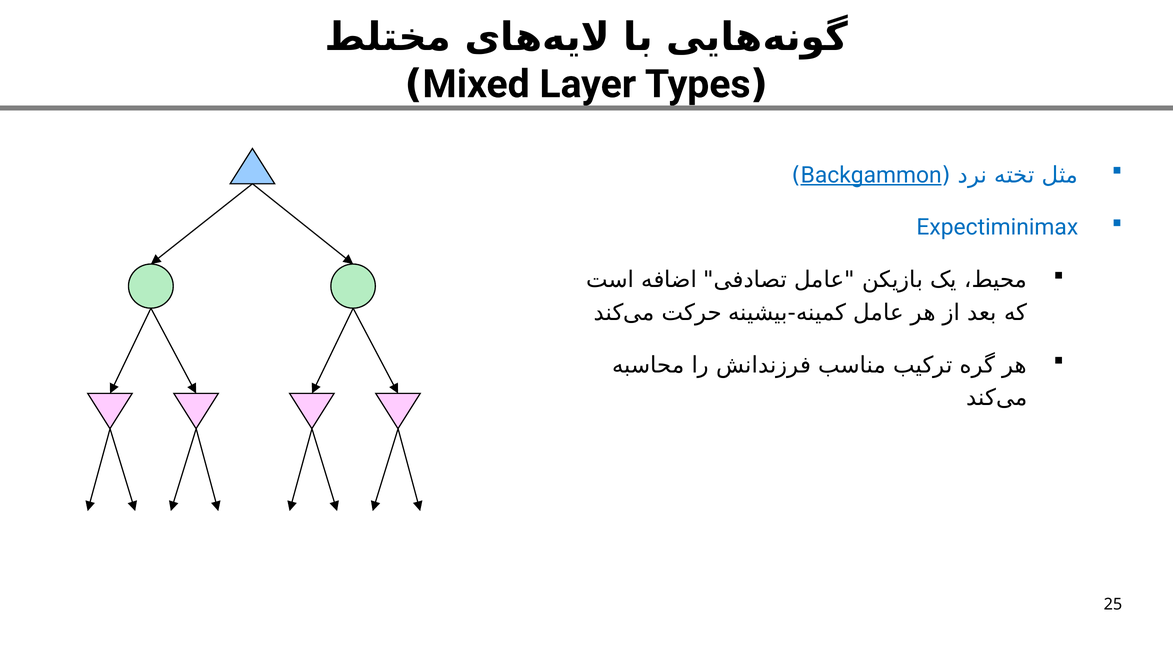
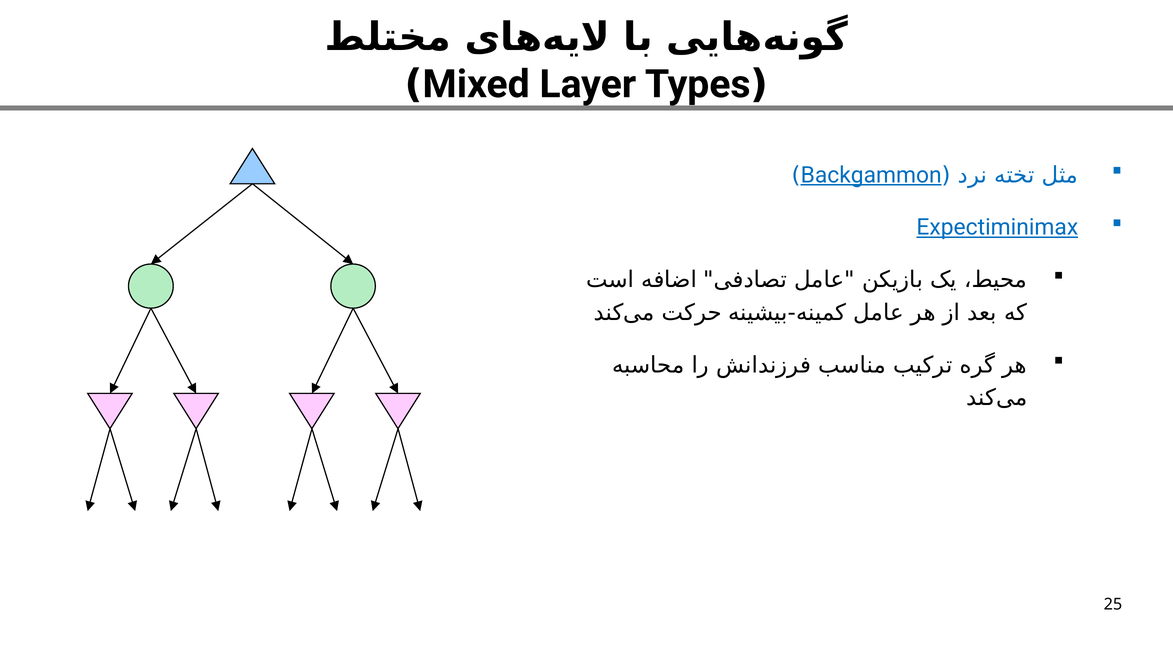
Expectiminimax underline: none -> present
